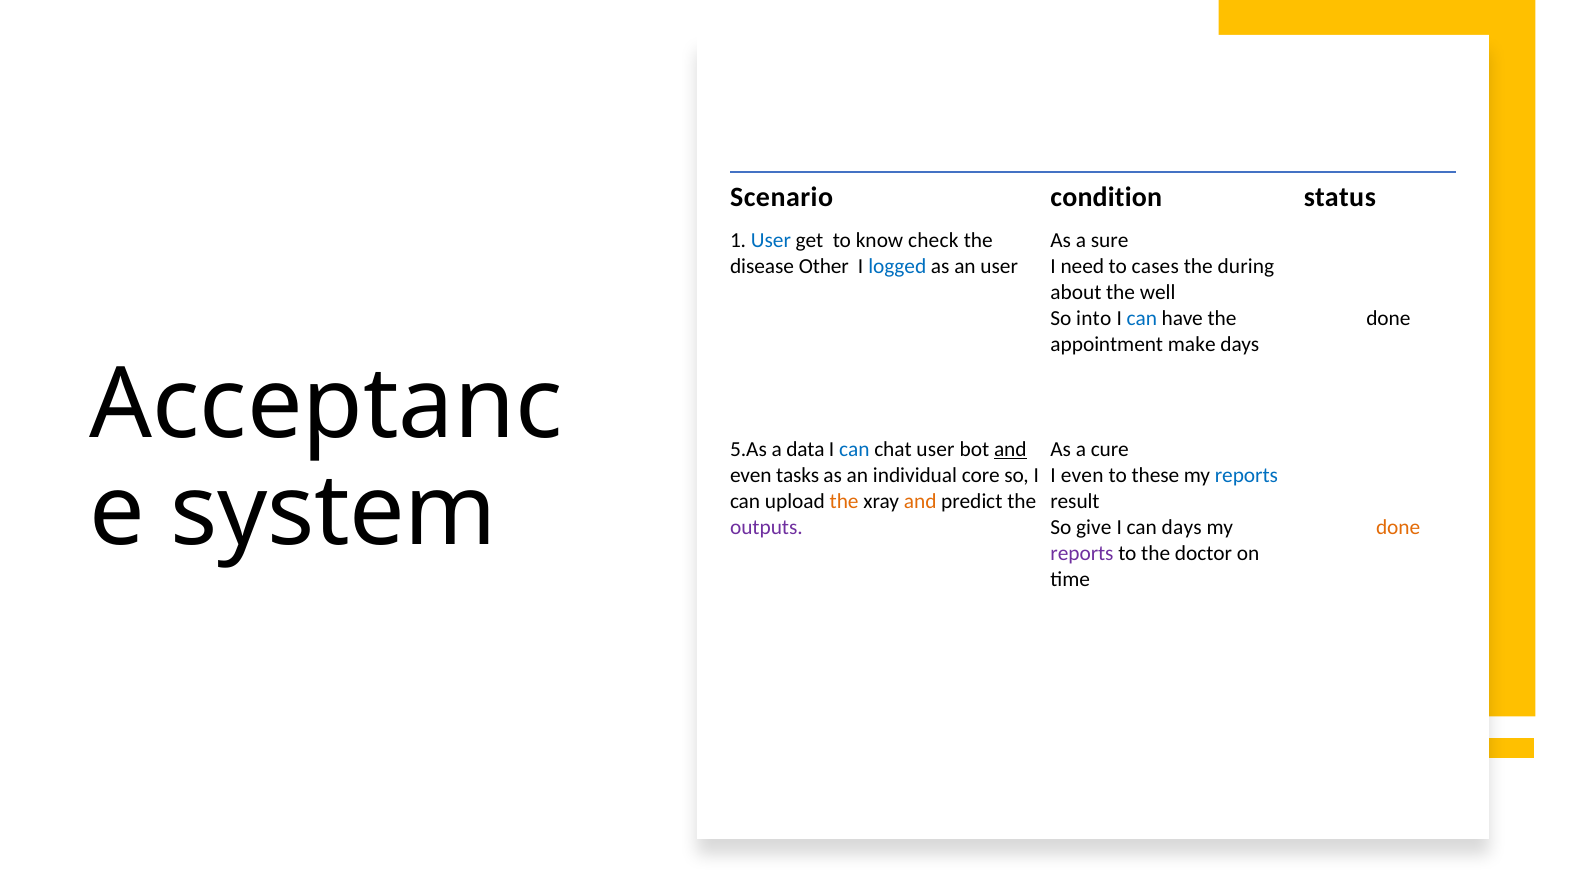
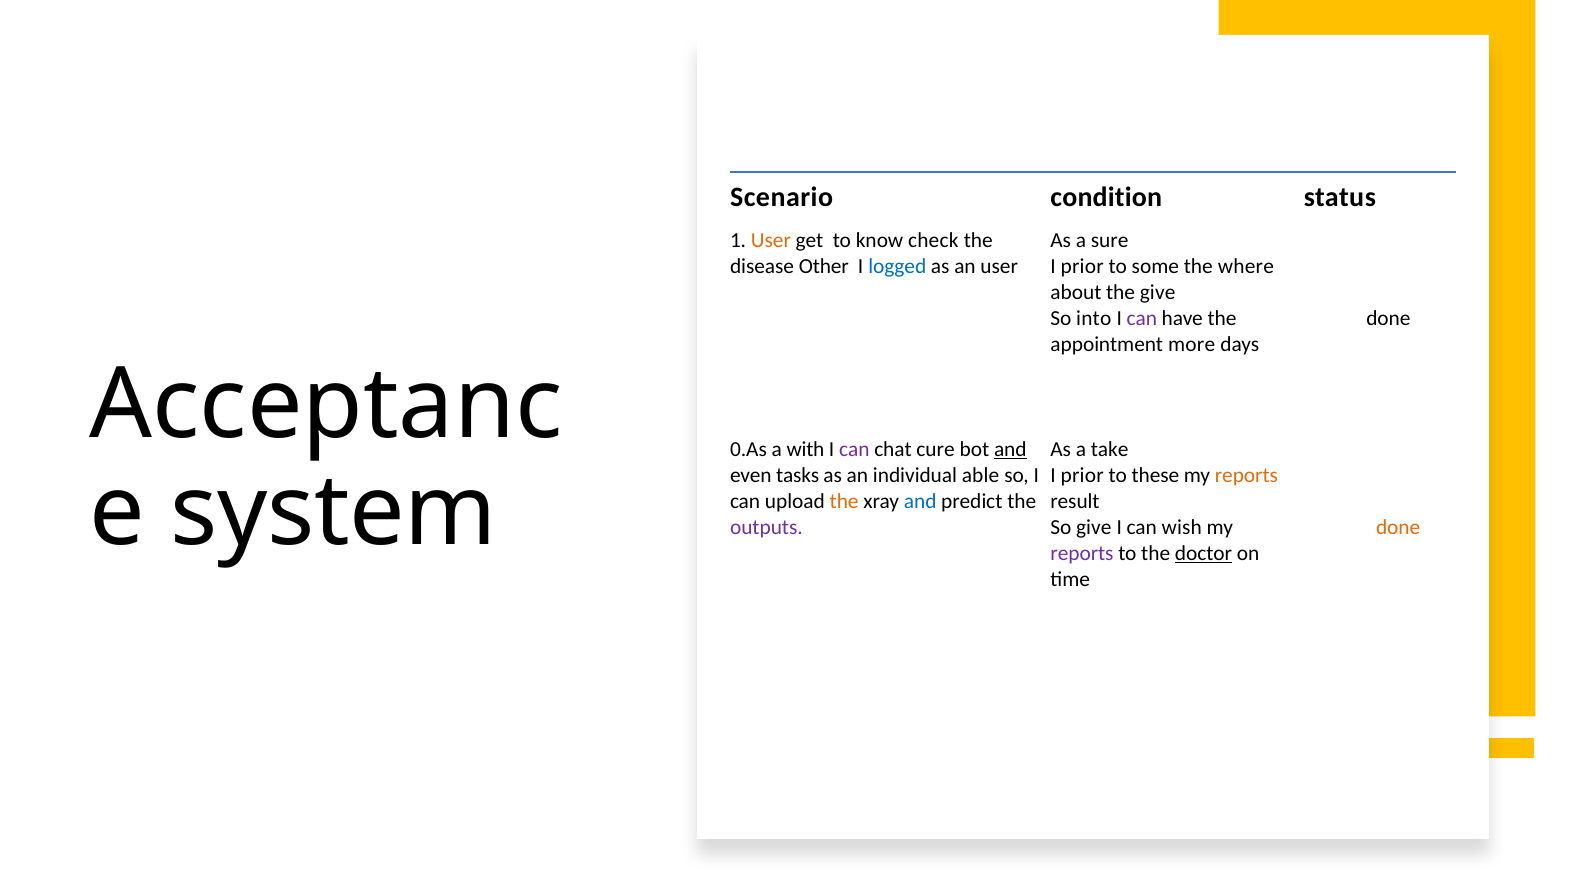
User at (771, 240) colour: blue -> orange
need at (1082, 266): need -> prior
cases: cases -> some
during: during -> where
the well: well -> give
can at (1142, 319) colour: blue -> purple
make: make -> more
5.As: 5.As -> 0.As
data: data -> with
can at (854, 449) colour: blue -> purple
chat user: user -> cure
cure: cure -> take
core: core -> able
even at (1082, 475): even -> prior
reports at (1246, 475) colour: blue -> orange
and at (920, 501) colour: orange -> blue
can days: days -> wish
doctor underline: none -> present
